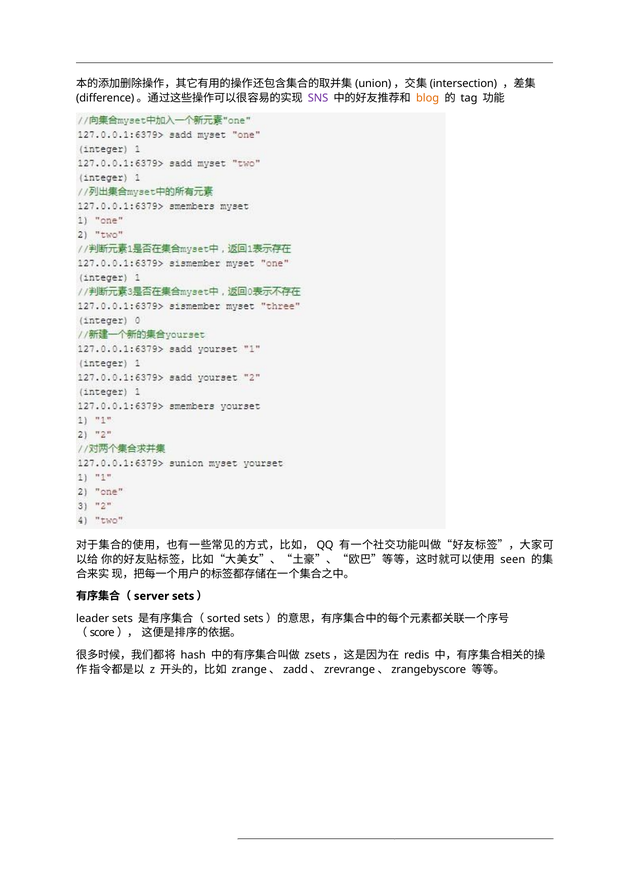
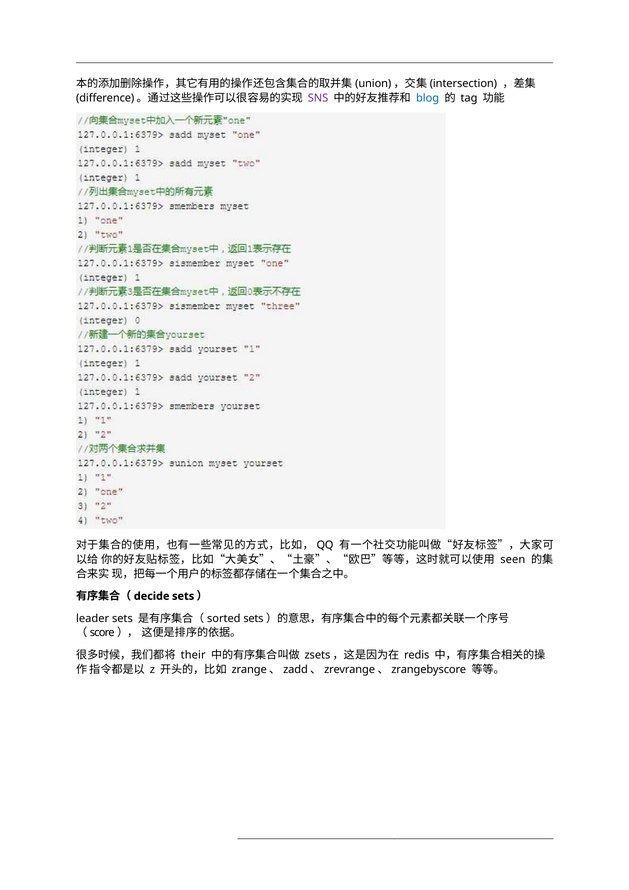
blog colour: orange -> blue
server: server -> decide
hash: hash -> their
